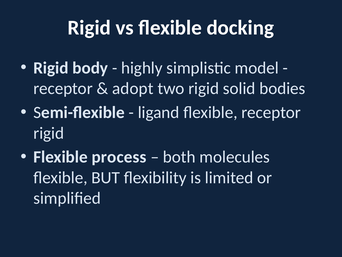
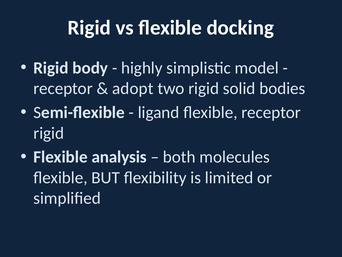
process: process -> analysis
